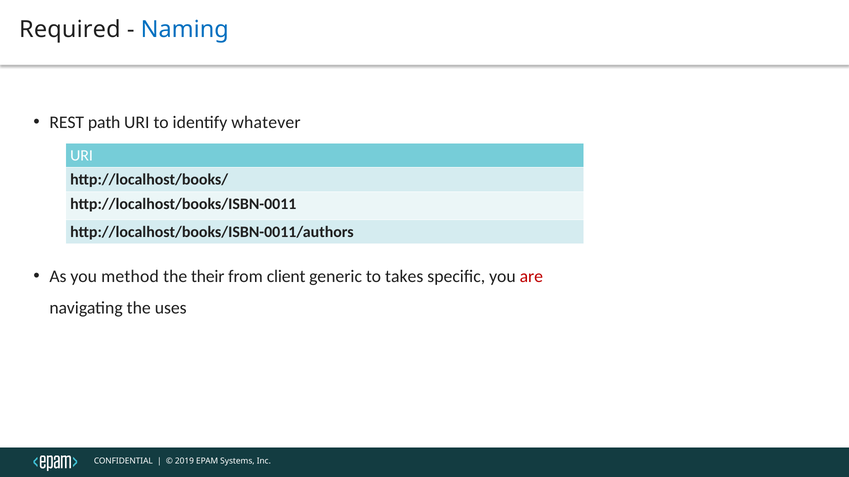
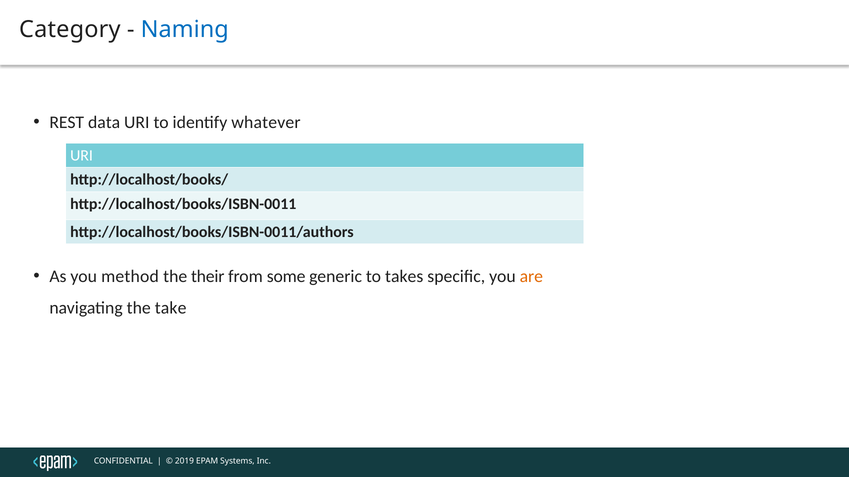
Required: Required -> Category
path: path -> data
client: client -> some
are colour: red -> orange
uses: uses -> take
